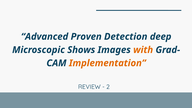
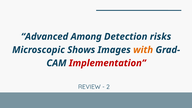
Proven: Proven -> Among
deep: deep -> risks
Implementation colour: orange -> red
